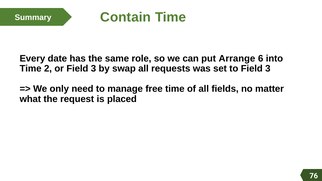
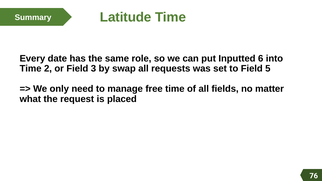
Contain: Contain -> Latitude
Arrange: Arrange -> Inputted
to Field 3: 3 -> 5
